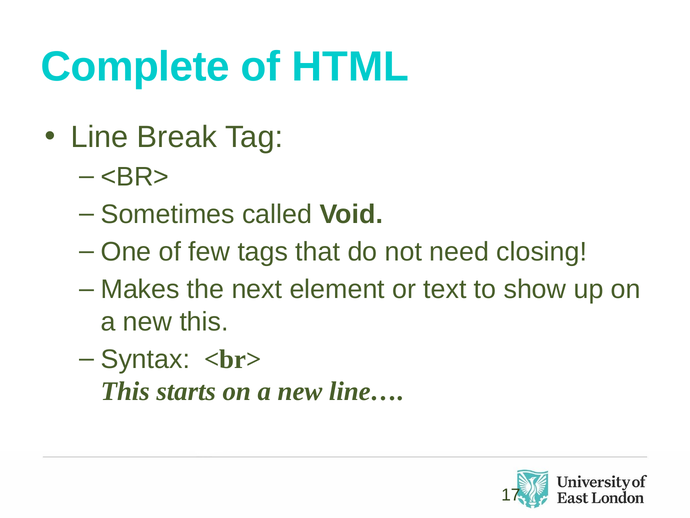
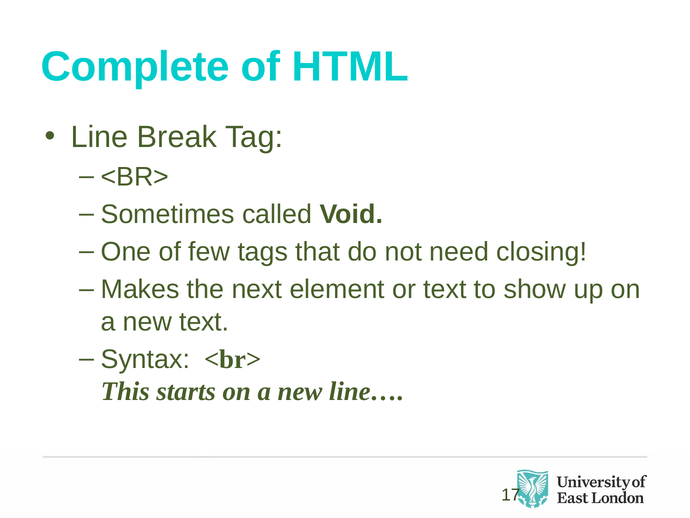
new this: this -> text
